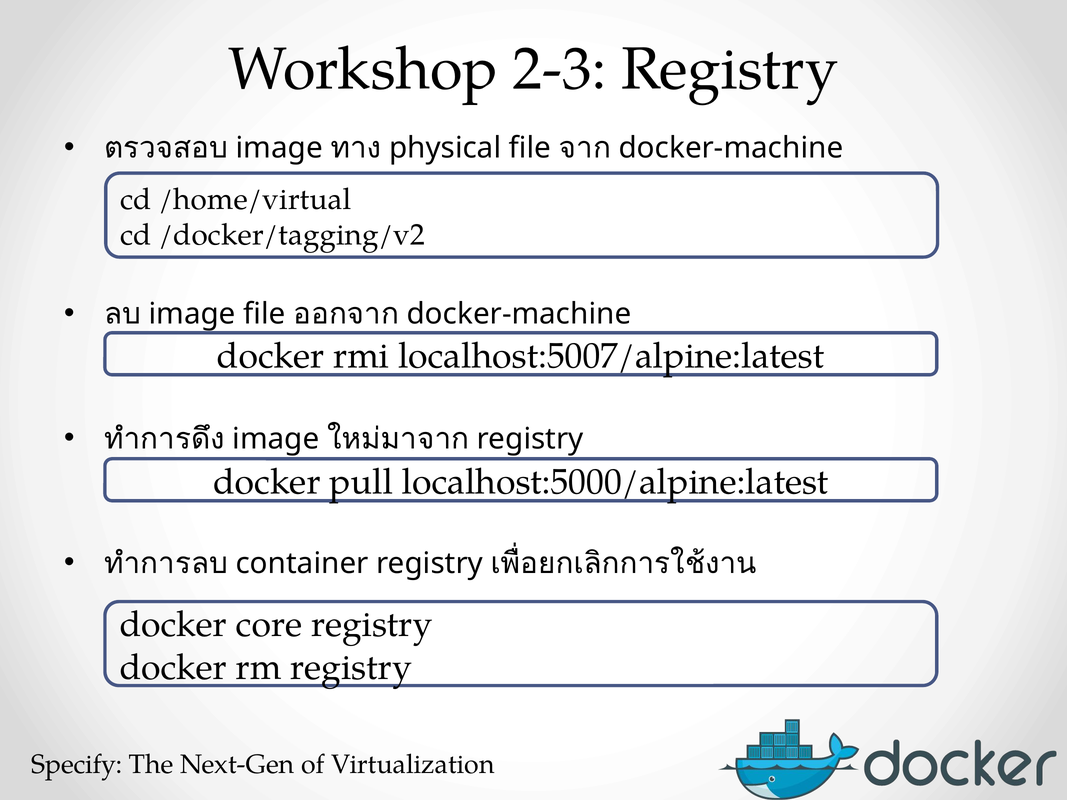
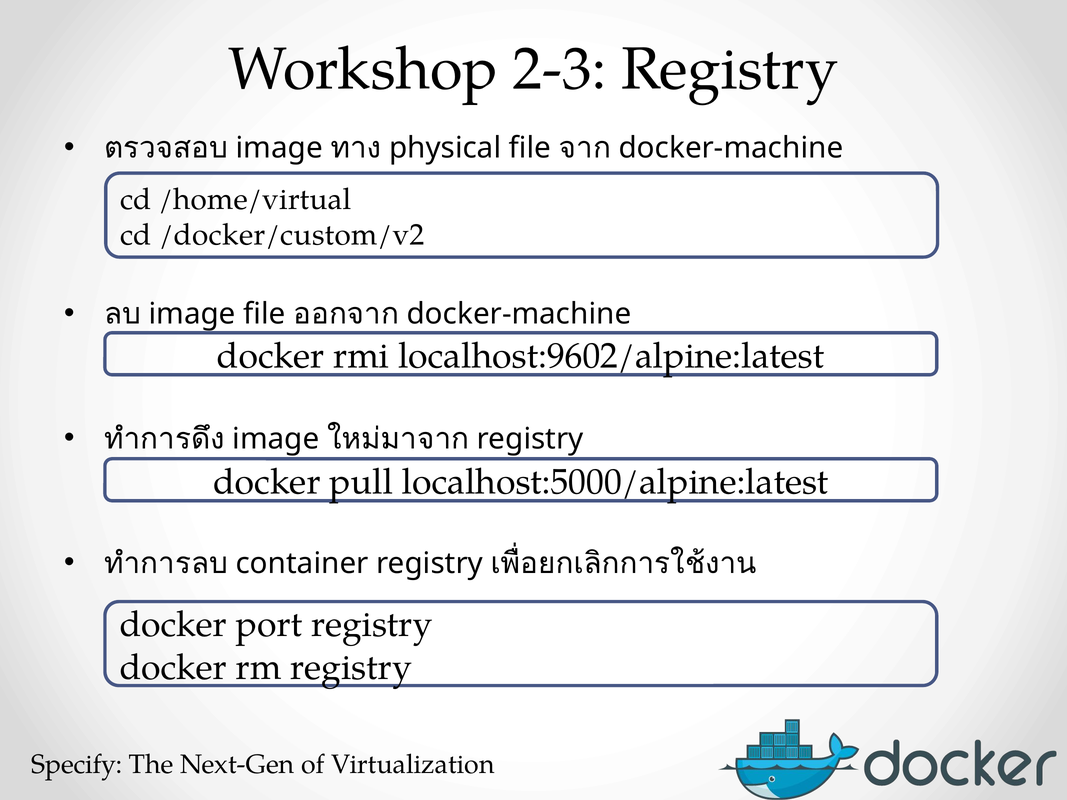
/docker/tagging/v2: /docker/tagging/v2 -> /docker/custom/v2
localhost:5007/alpine:latest: localhost:5007/alpine:latest -> localhost:9602/alpine:latest
core: core -> port
